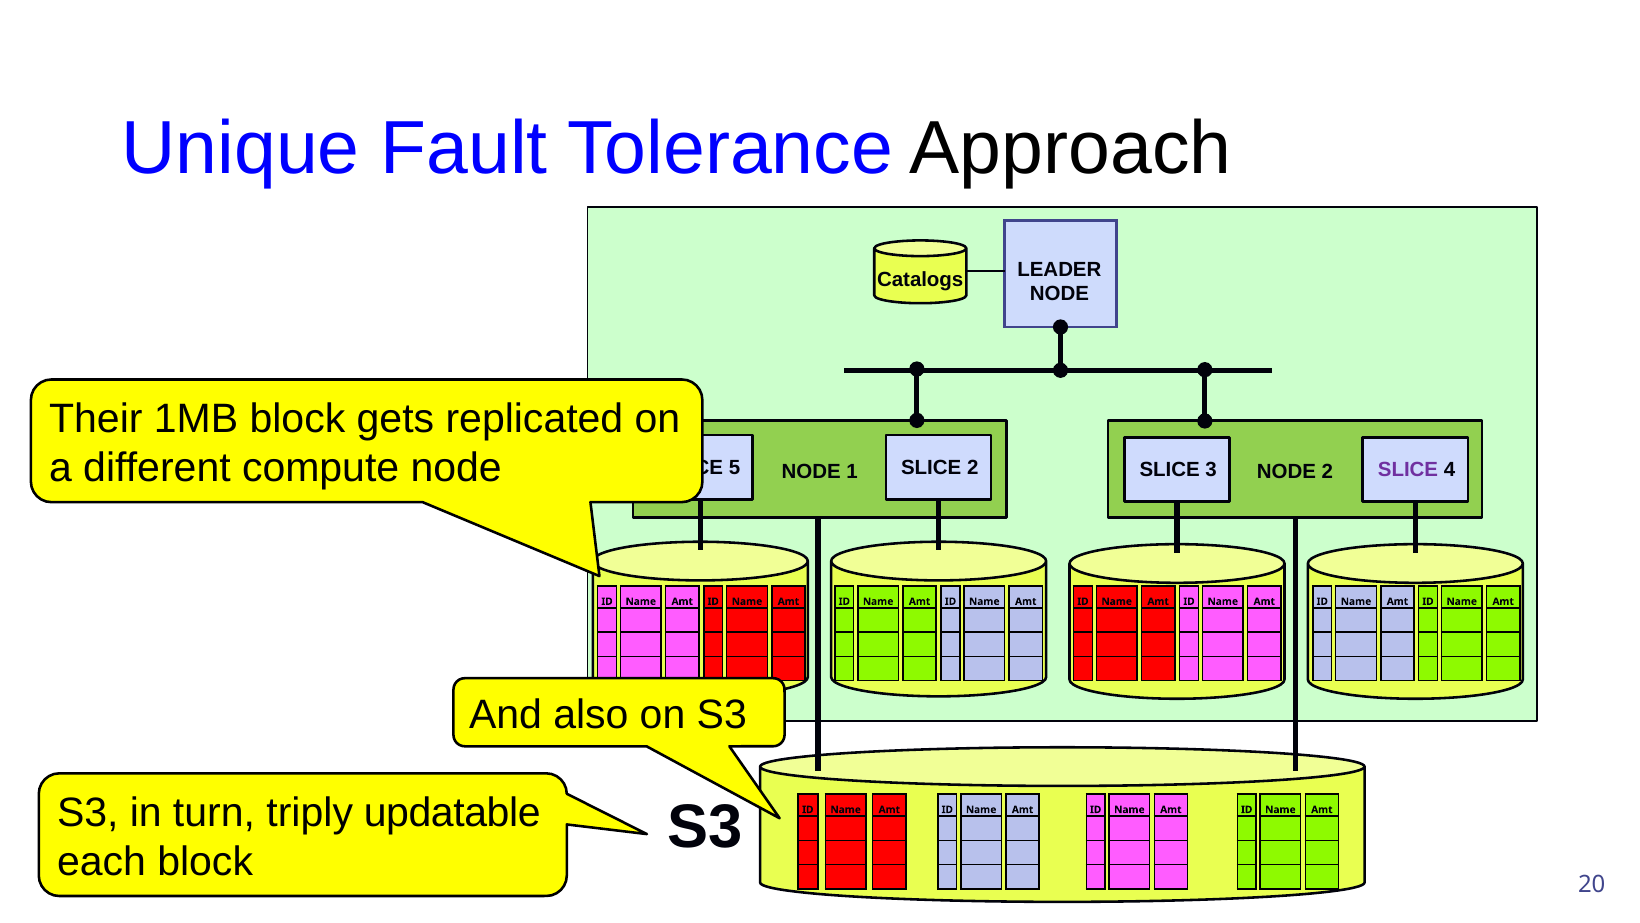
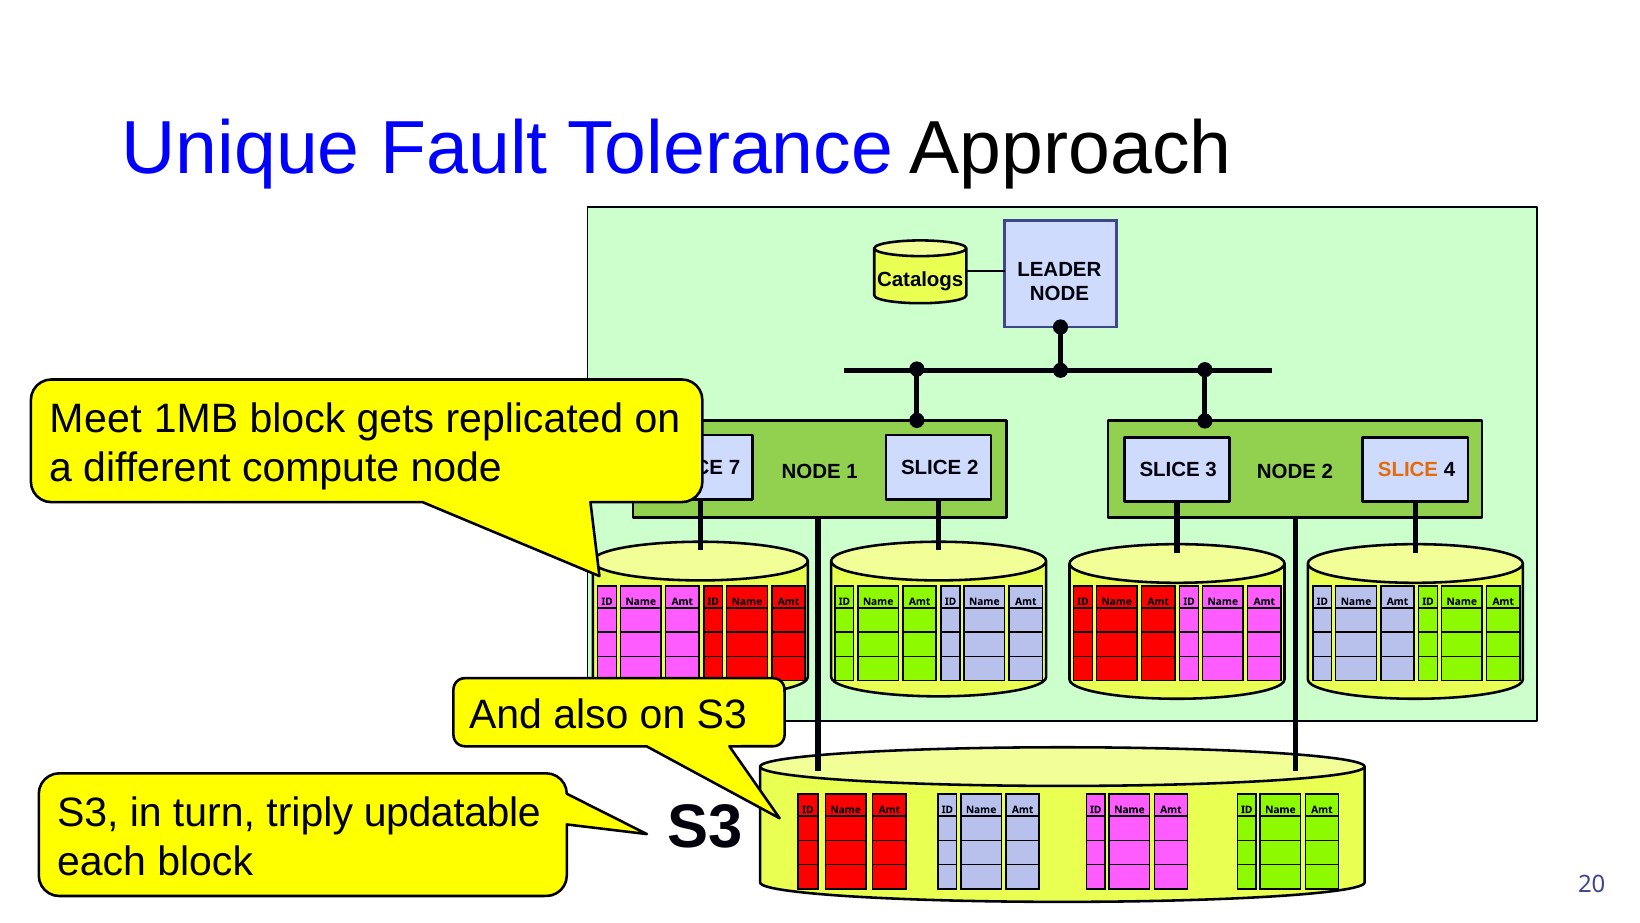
Their: Their -> Meet
5: 5 -> 7
SLICE at (1408, 470) colour: purple -> orange
